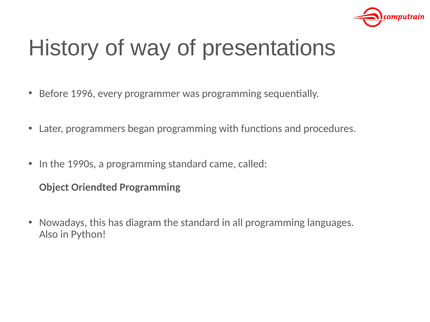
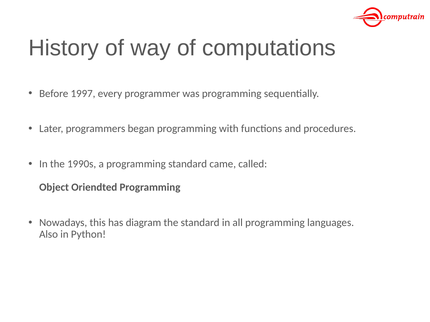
presentations: presentations -> computations
1996: 1996 -> 1997
